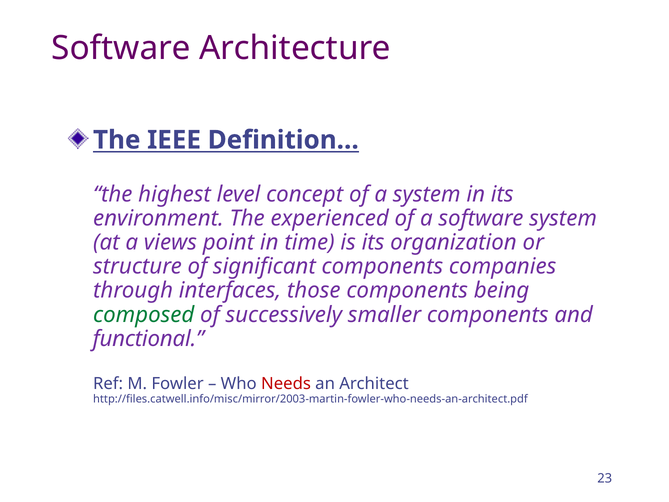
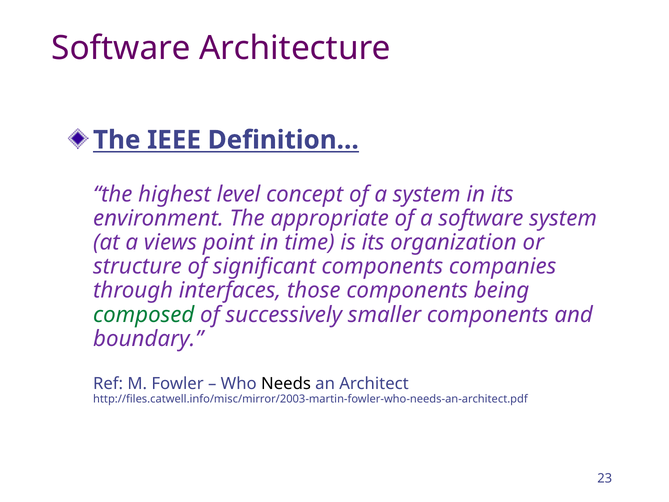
experienced: experienced -> appropriate
functional: functional -> boundary
Needs colour: red -> black
